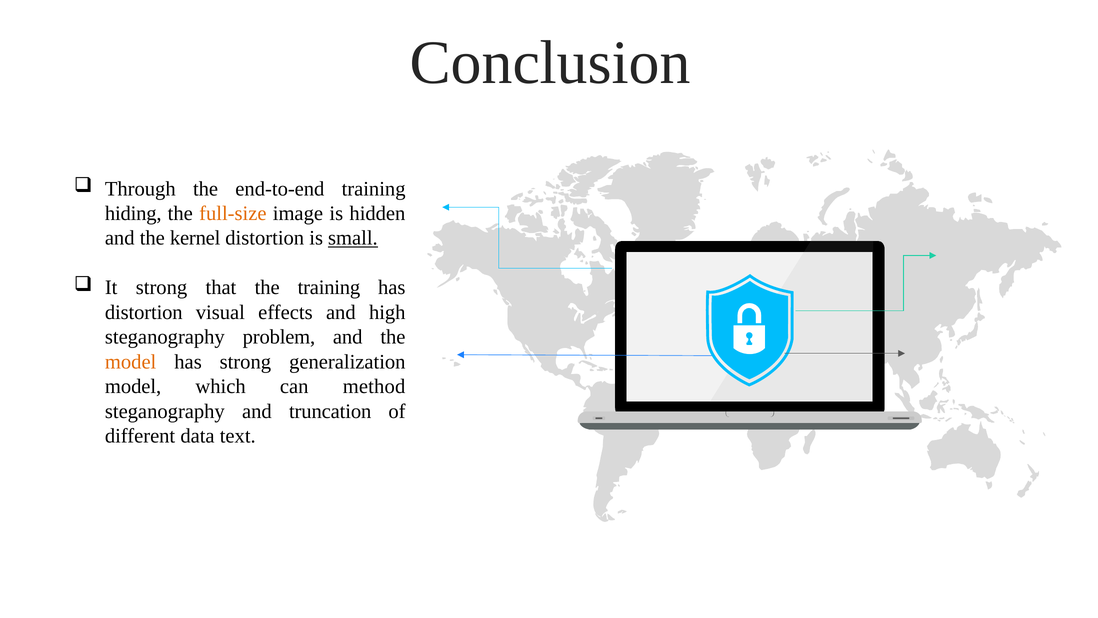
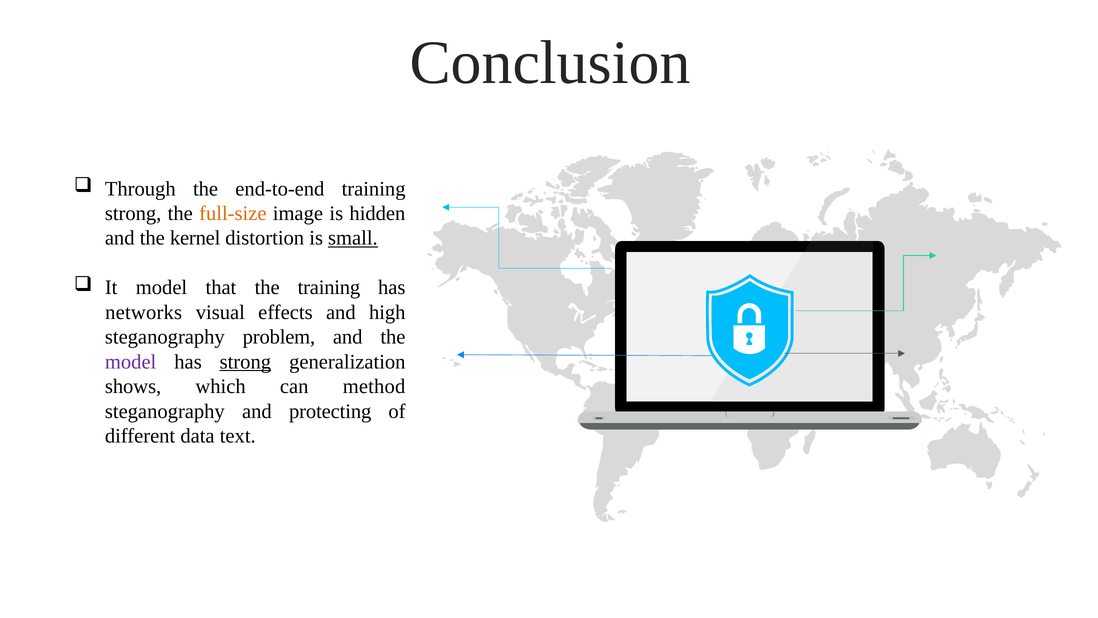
hiding at (133, 213): hiding -> strong
It strong: strong -> model
distortion at (144, 312): distortion -> networks
model at (131, 362) colour: orange -> purple
strong at (245, 362) underline: none -> present
model at (133, 386): model -> shows
truncation: truncation -> protecting
